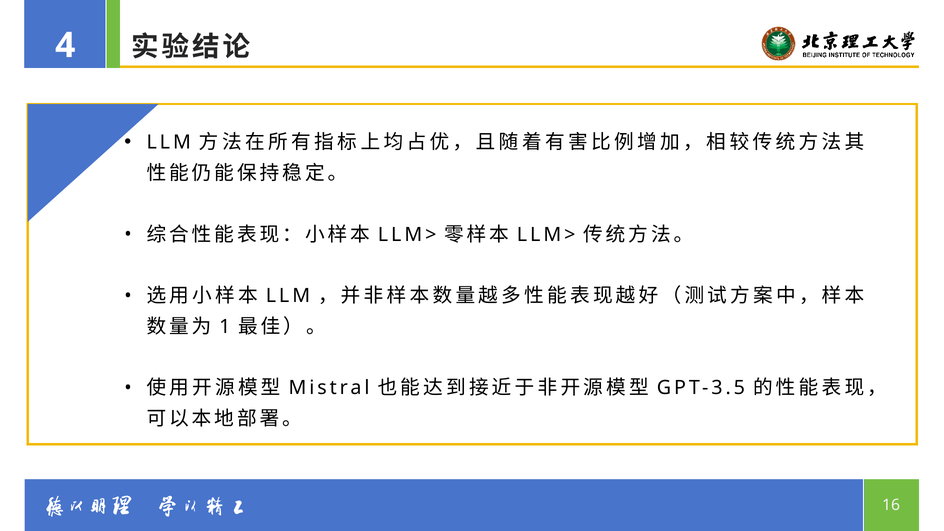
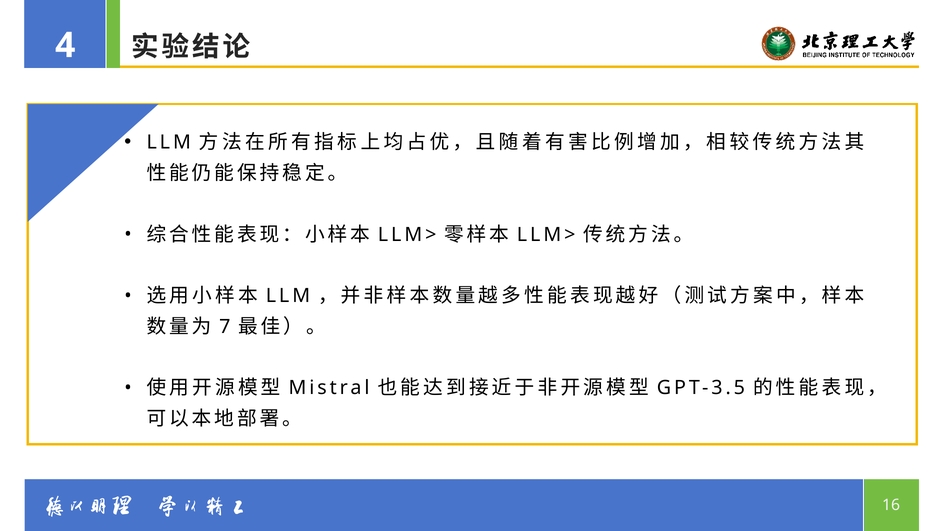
1: 1 -> 7
